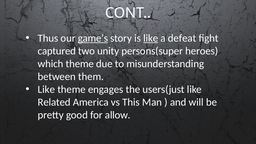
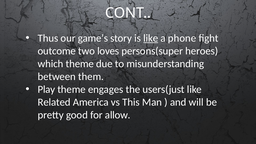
game’s underline: present -> none
defeat: defeat -> phone
captured: captured -> outcome
unity: unity -> loves
Like at (46, 89): Like -> Play
